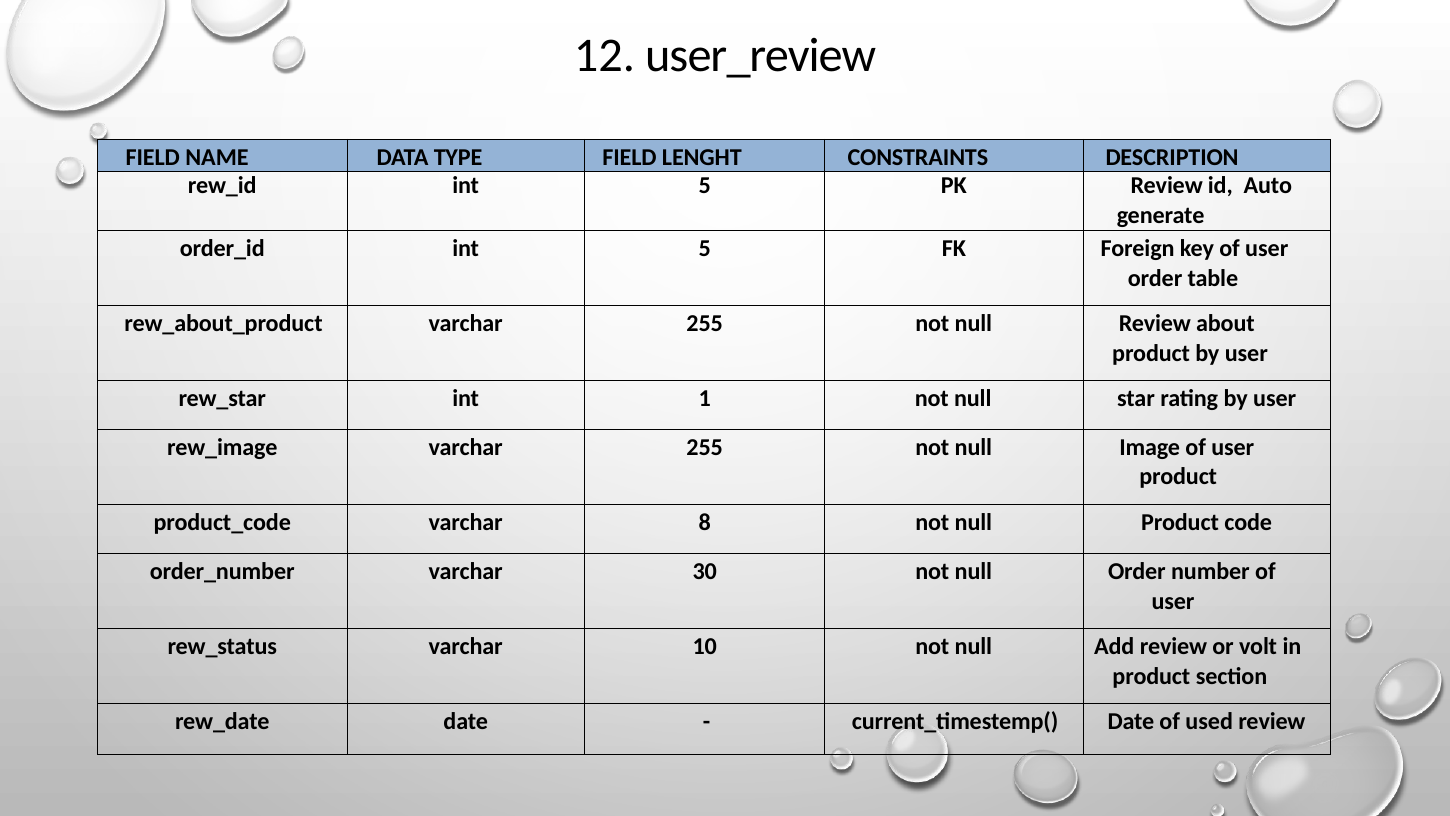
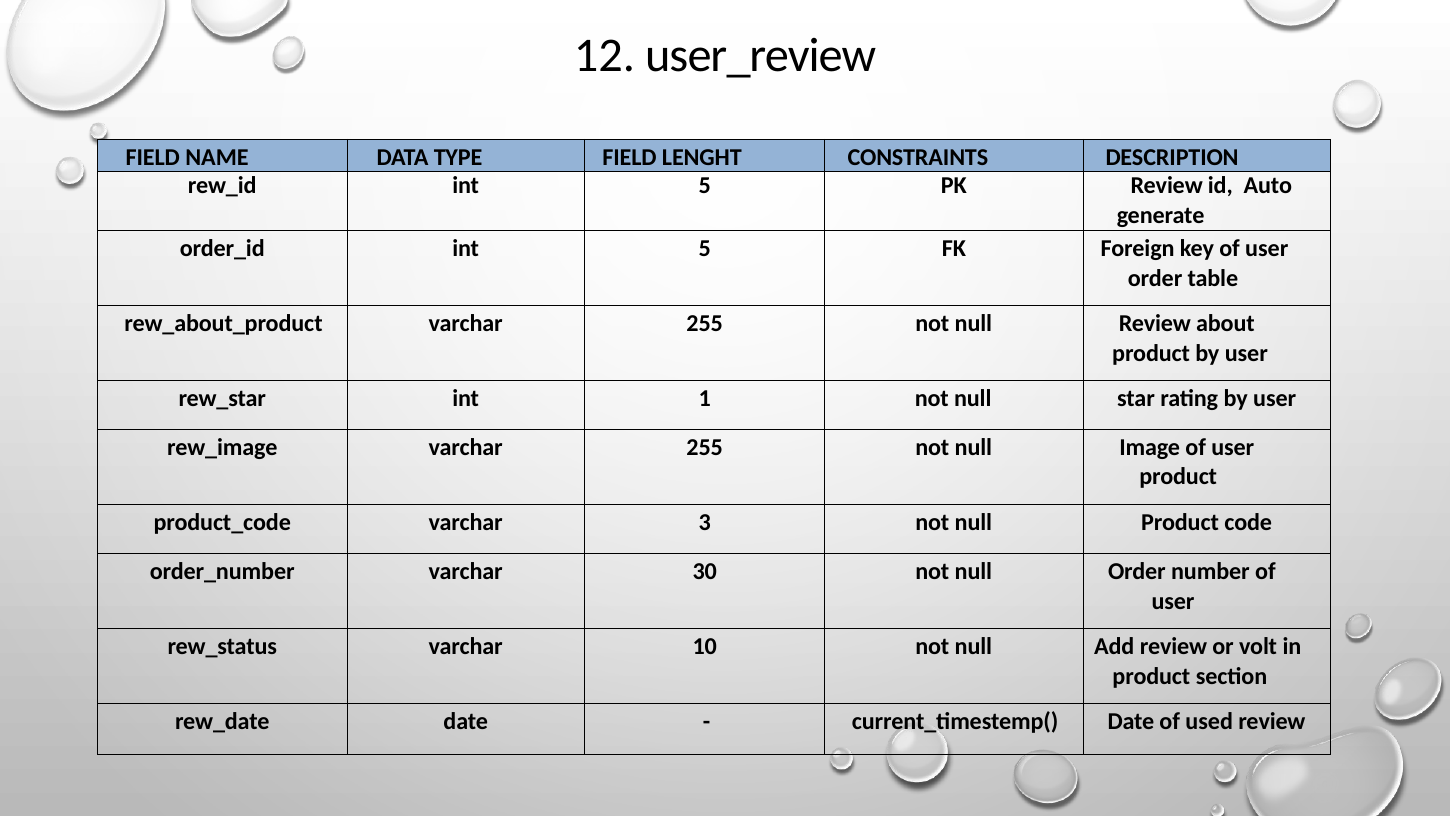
8: 8 -> 3
